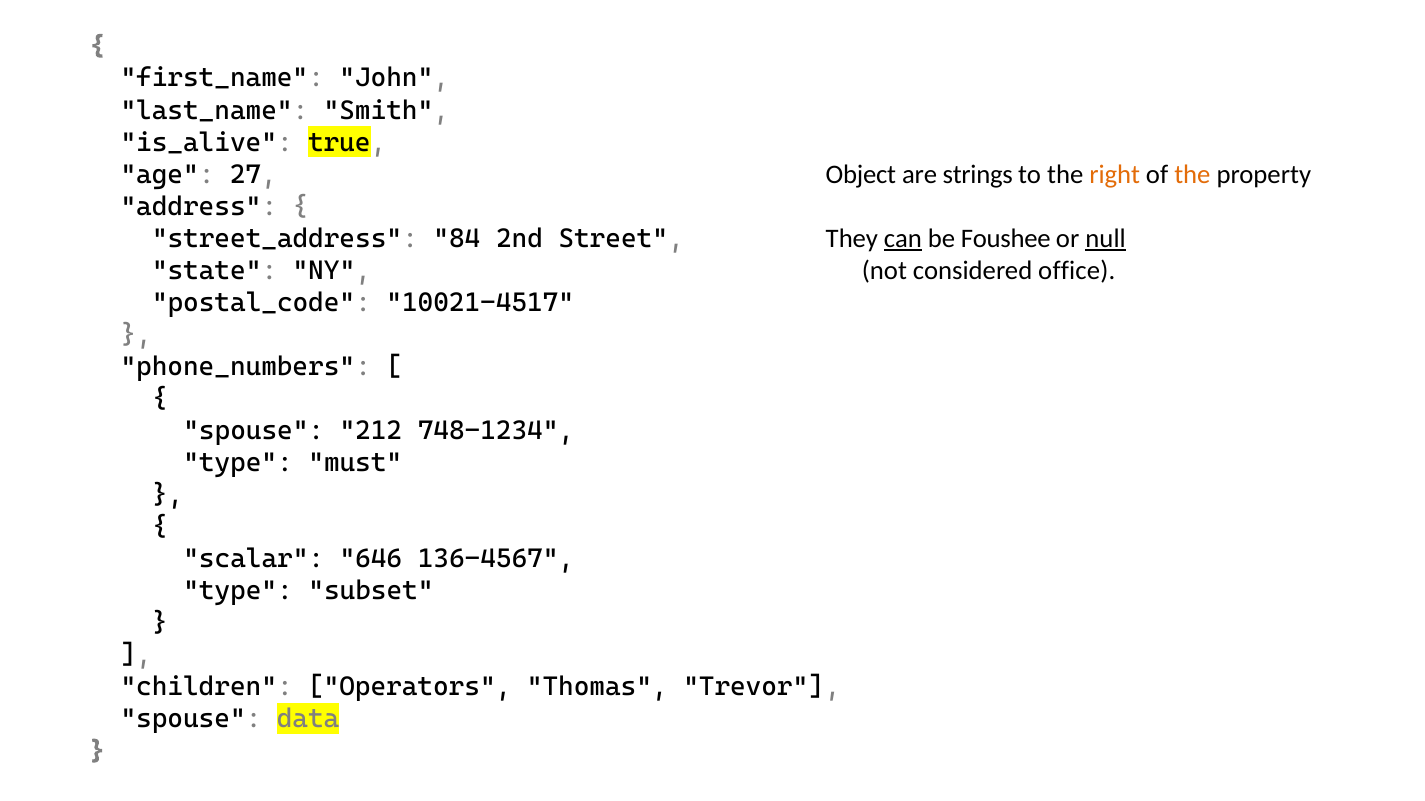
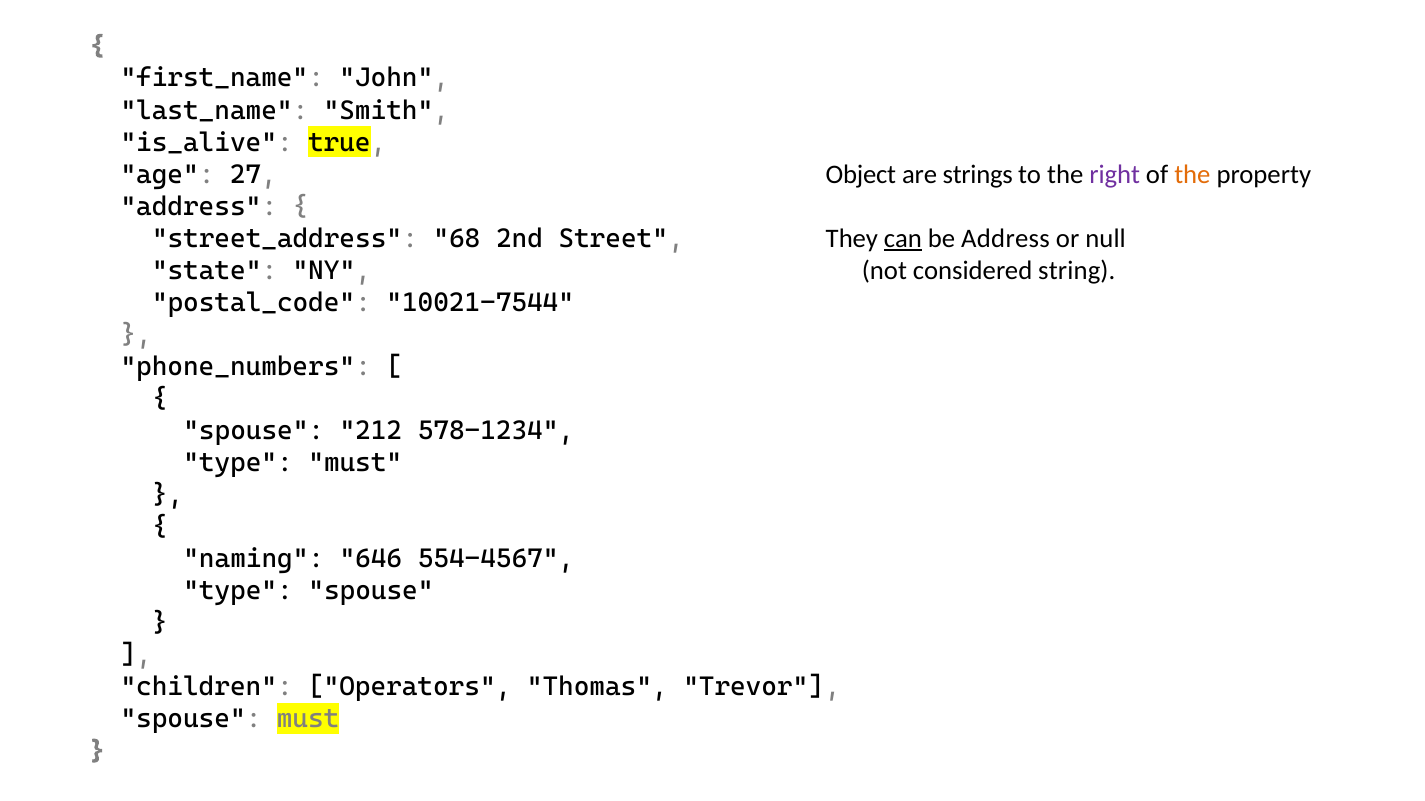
right colour: orange -> purple
84: 84 -> 68
be Foushee: Foushee -> Address
null underline: present -> none
office: office -> string
10021-4517: 10021-4517 -> 10021-7544
748-1234: 748-1234 -> 578-1234
scalar: scalar -> naming
136-4567: 136-4567 -> 554-4567
type subset: subset -> spouse
spouse data: data -> must
